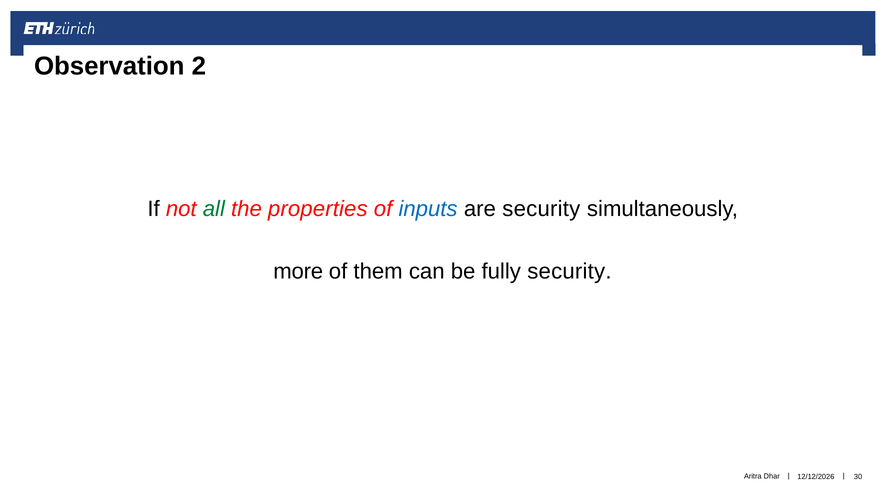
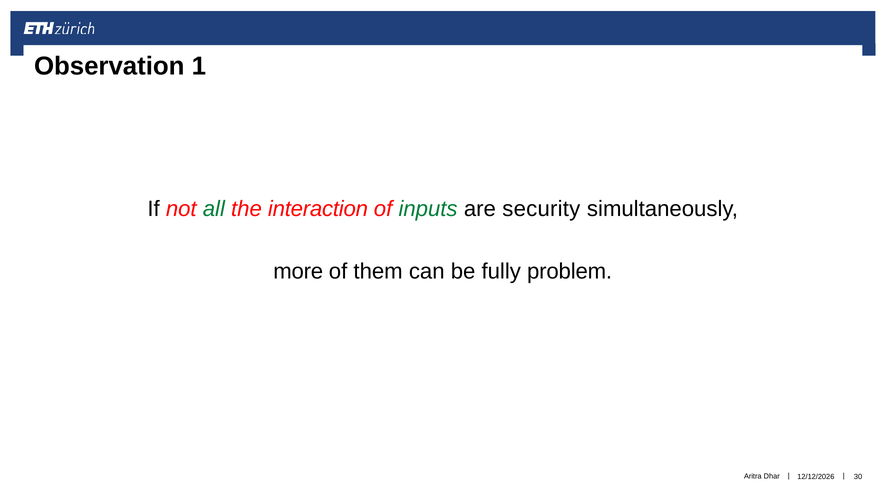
2: 2 -> 1
properties: properties -> interaction
inputs colour: blue -> green
fully security: security -> problem
